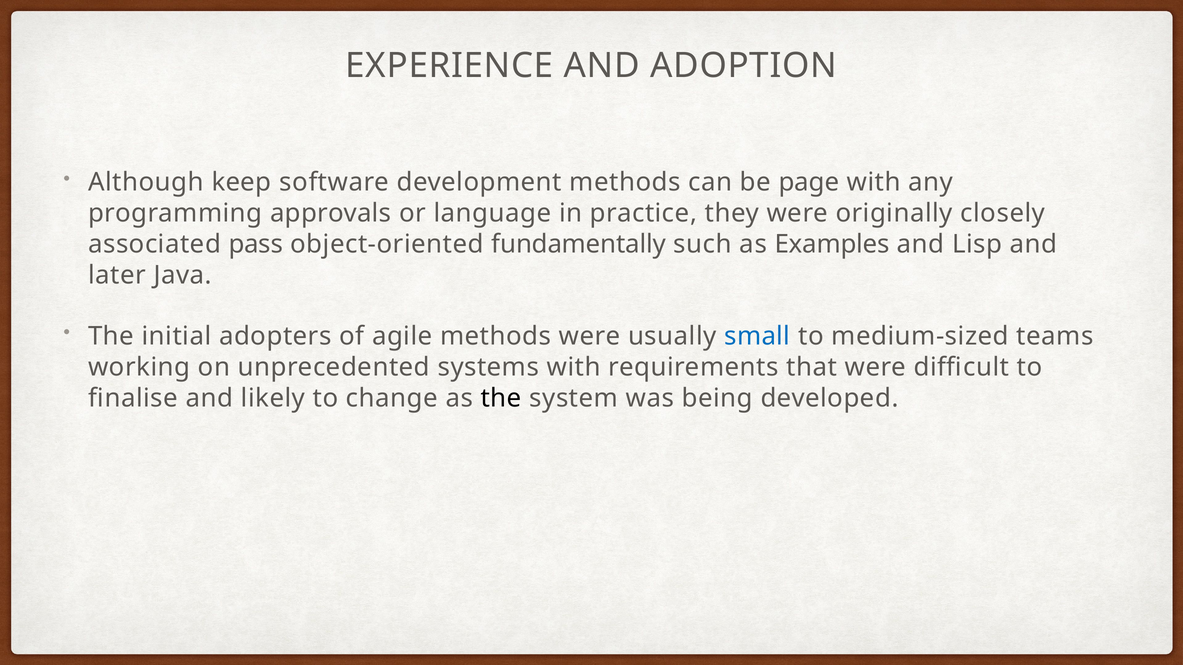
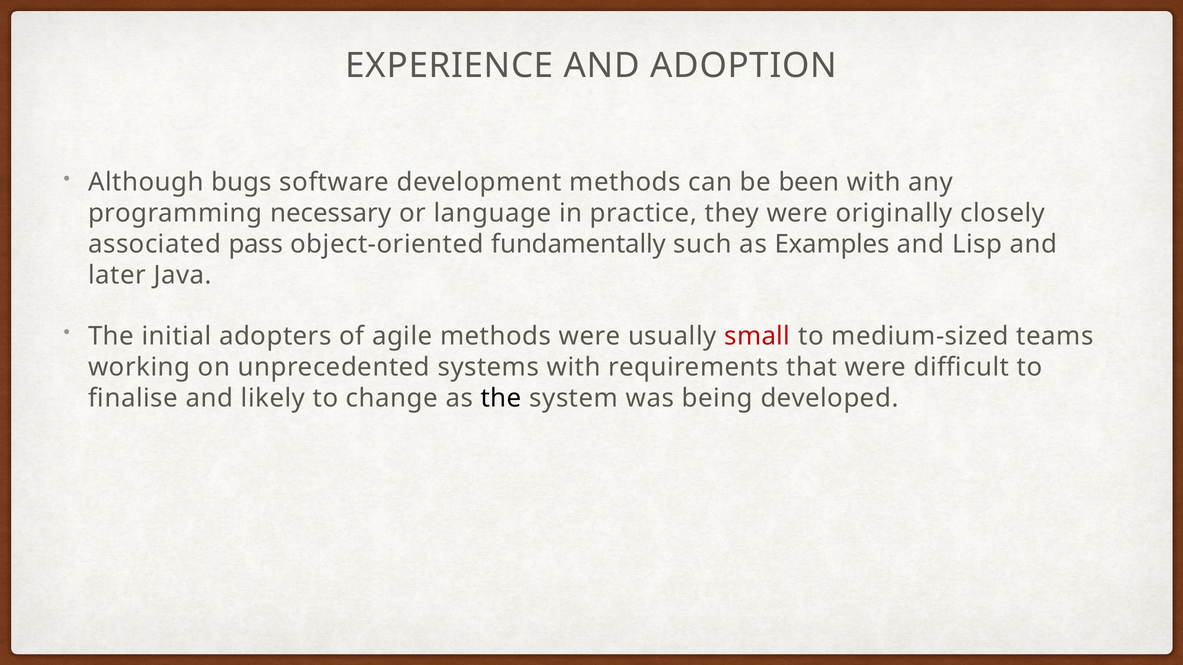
keep: keep -> bugs
page: page -> been
approvals: approvals -> necessary
small colour: blue -> red
